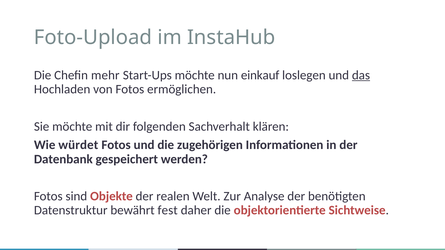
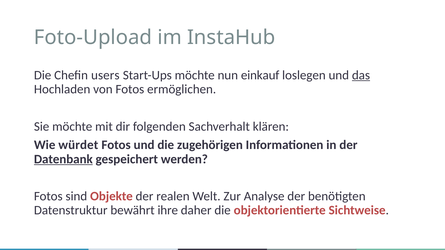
mehr: mehr -> users
Datenbank underline: none -> present
fest: fest -> ihre
